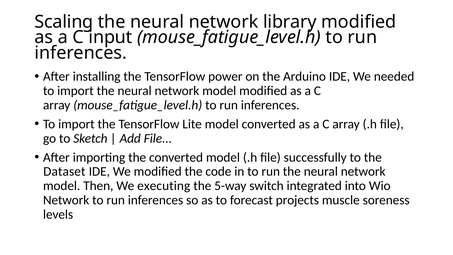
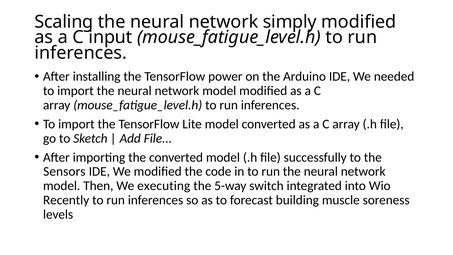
library: library -> simply
Dataset: Dataset -> Sensors
Network at (66, 200): Network -> Recently
projects: projects -> building
